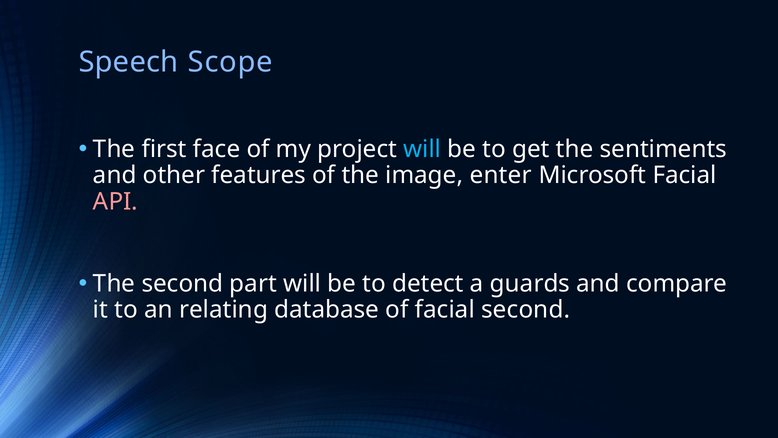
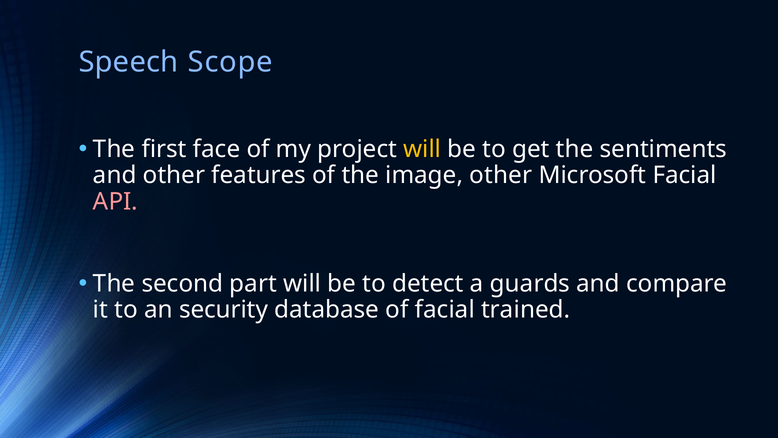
will at (422, 149) colour: light blue -> yellow
image enter: enter -> other
relating: relating -> security
facial second: second -> trained
